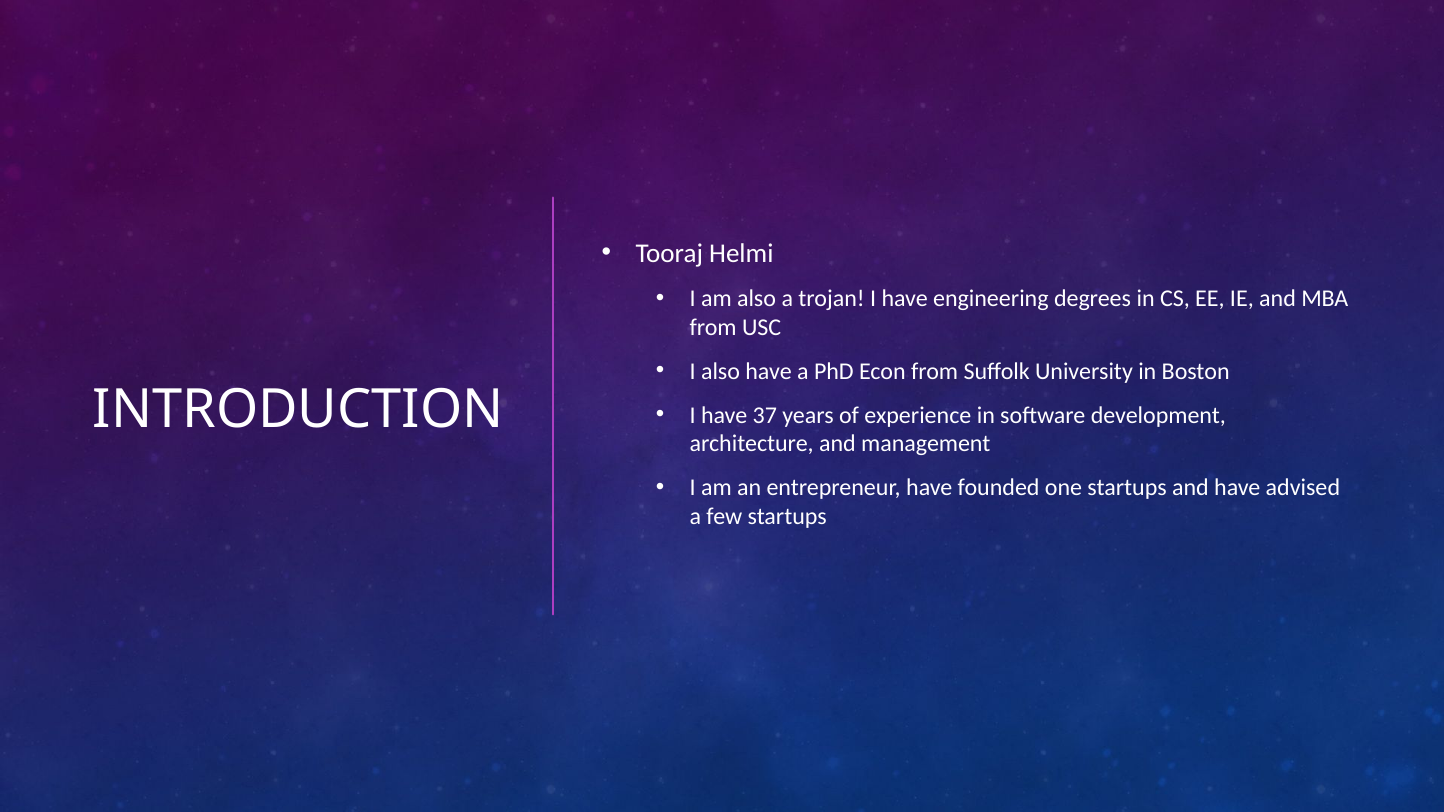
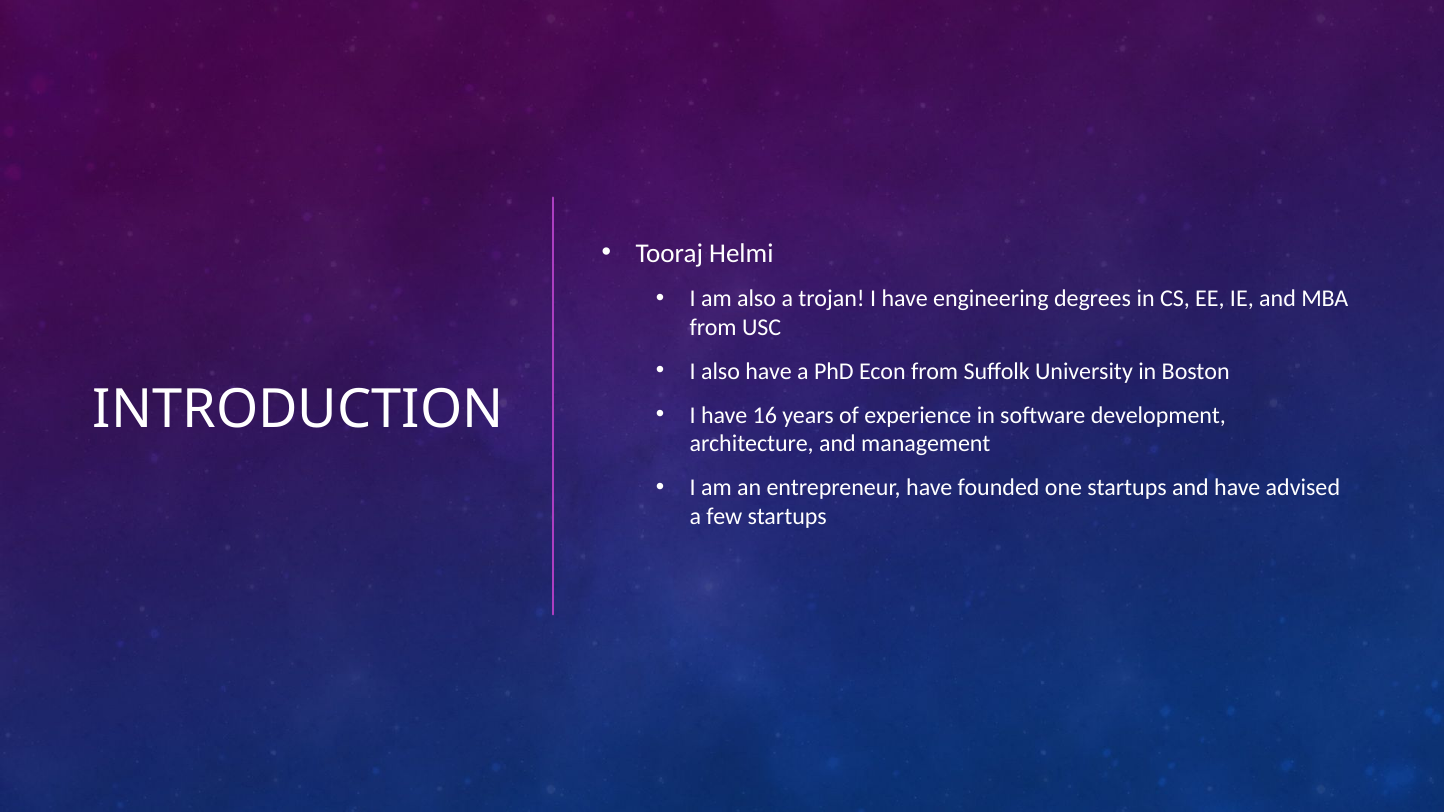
37: 37 -> 16
